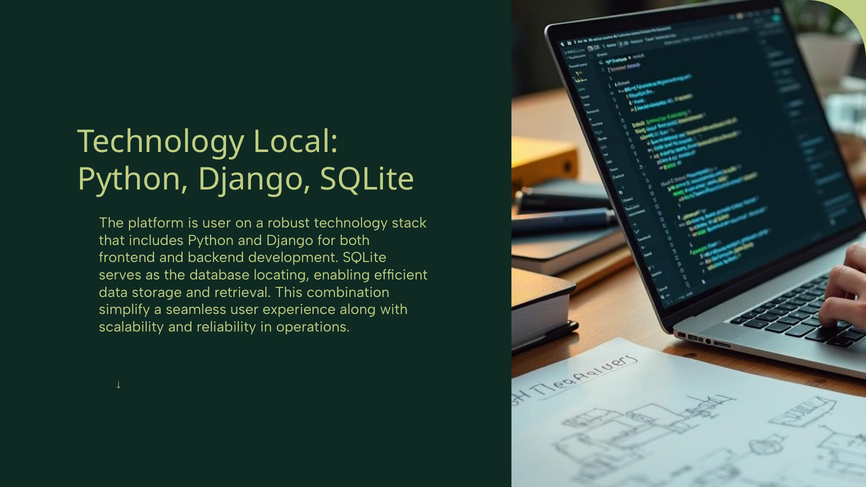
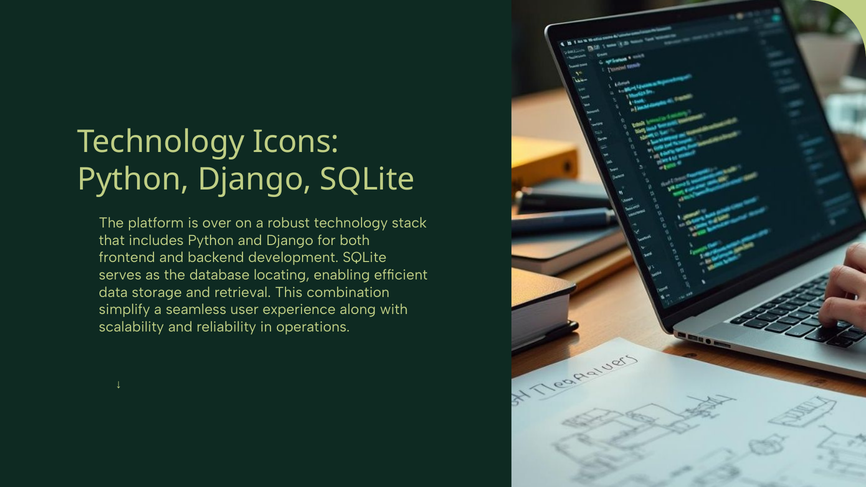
Local: Local -> Icons
is user: user -> over
